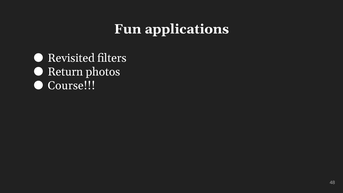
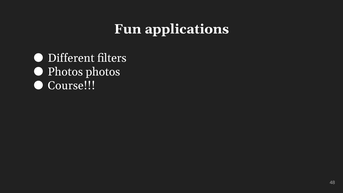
Revisited: Revisited -> Different
Return at (65, 72): Return -> Photos
